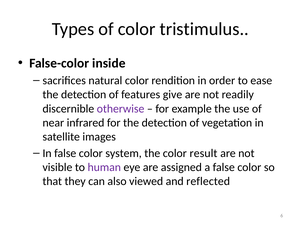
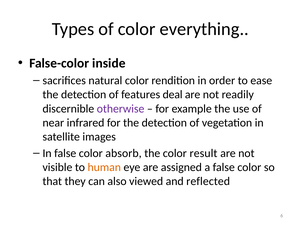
tristimulus: tristimulus -> everything
give: give -> deal
system: system -> absorb
human colour: purple -> orange
